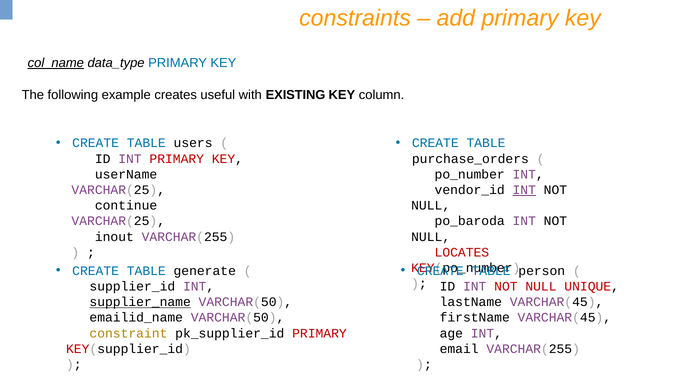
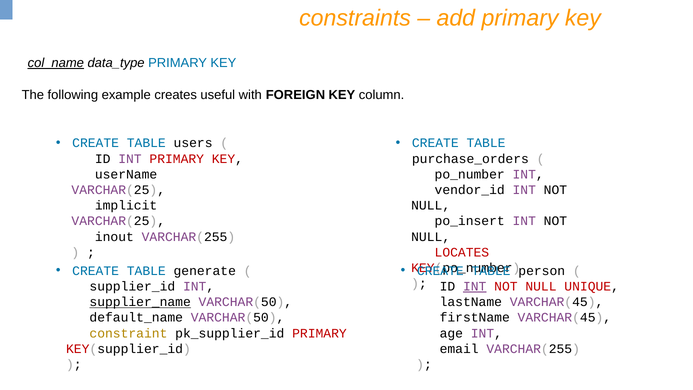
EXISTING: EXISTING -> FOREIGN
INT at (524, 190) underline: present -> none
continue: continue -> implicit
po_baroda: po_baroda -> po_insert
INT at (475, 286) underline: none -> present
emailid_name: emailid_name -> default_name
